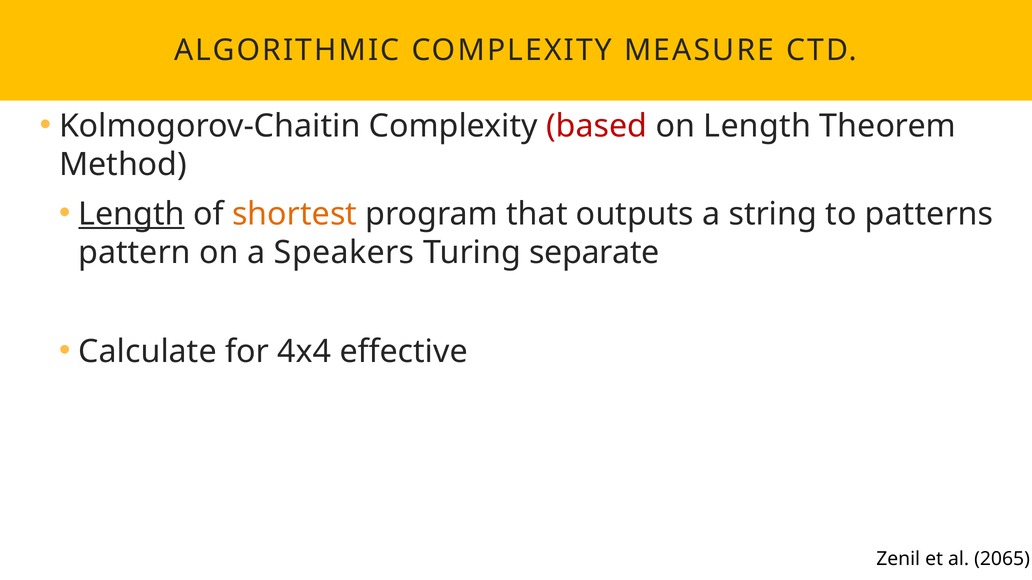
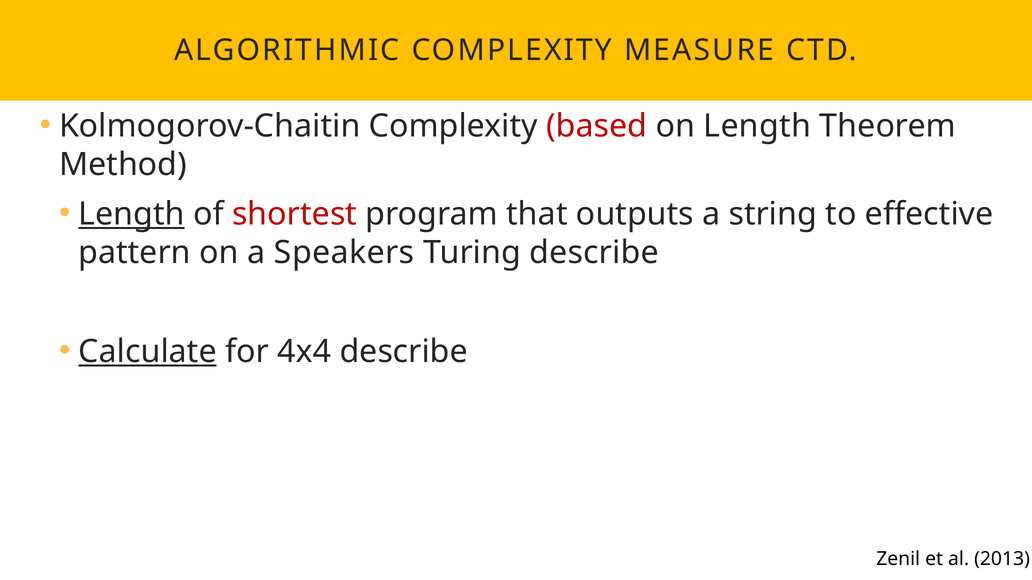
shortest colour: orange -> red
patterns: patterns -> effective
Turing separate: separate -> describe
Calculate underline: none -> present
4x4 effective: effective -> describe
2065: 2065 -> 2013
